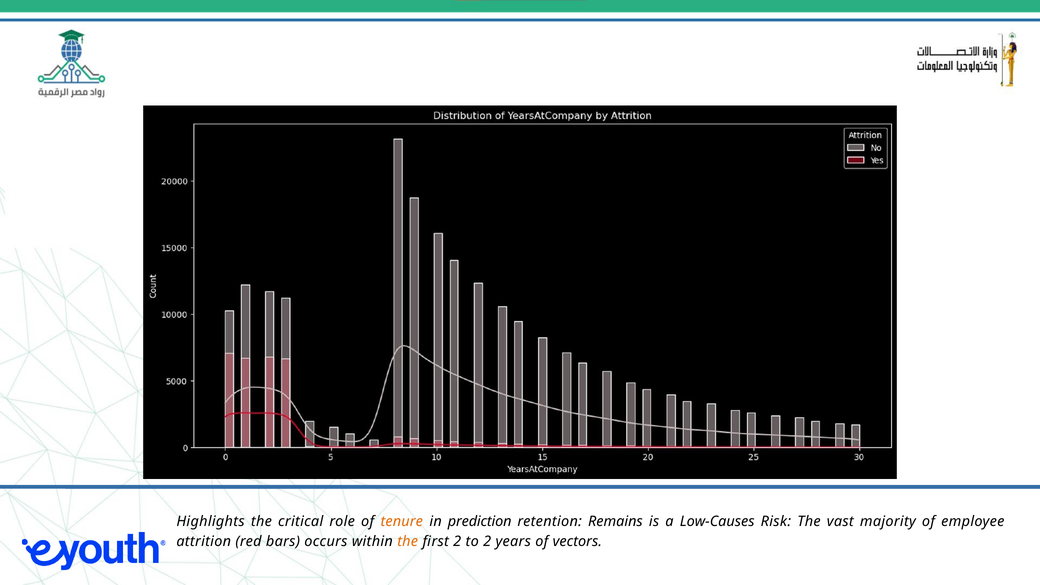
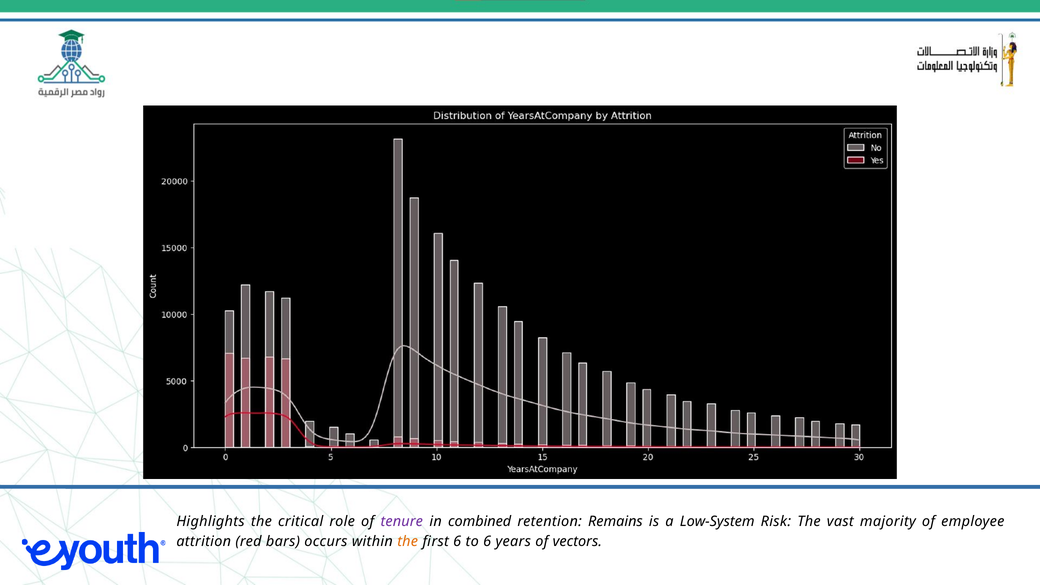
tenure colour: orange -> purple
prediction: prediction -> combined
Low-Causes: Low-Causes -> Low-System
first 2: 2 -> 6
to 2: 2 -> 6
